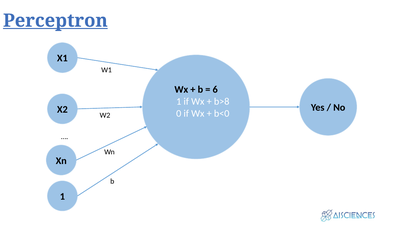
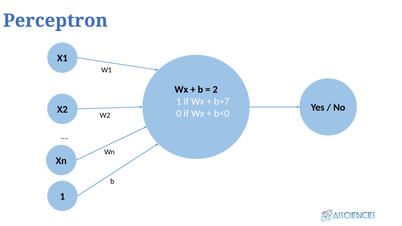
Perceptron underline: present -> none
6: 6 -> 2
b>8: b>8 -> b>7
